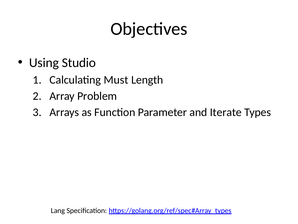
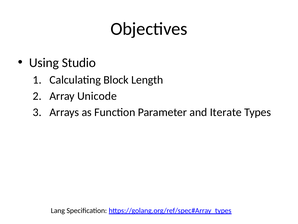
Must: Must -> Block
Problem: Problem -> Unicode
